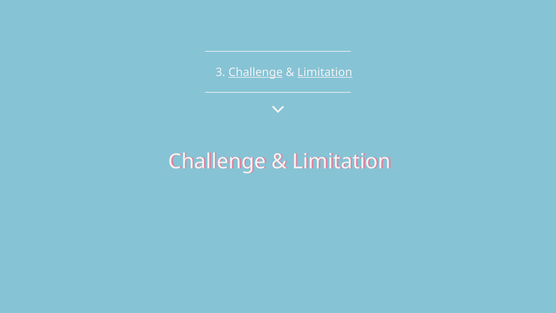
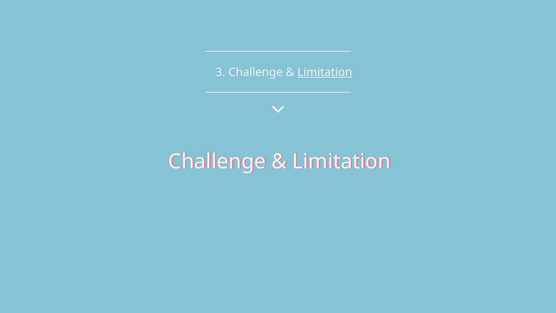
Challenge at (256, 72) underline: present -> none
